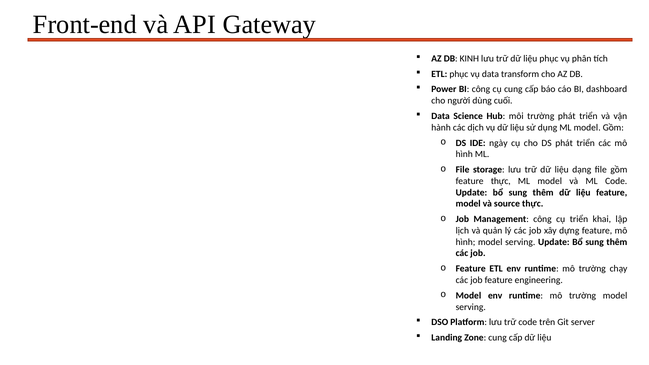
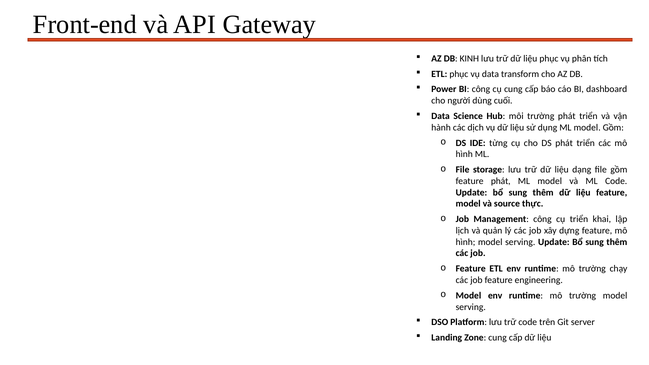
ngày: ngày -> từng
feature thực: thực -> phát
